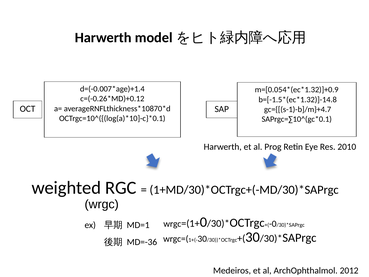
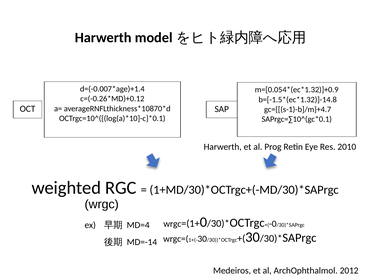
MD=1: MD=1 -> MD=4
MD=-36: MD=-36 -> MD=-14
